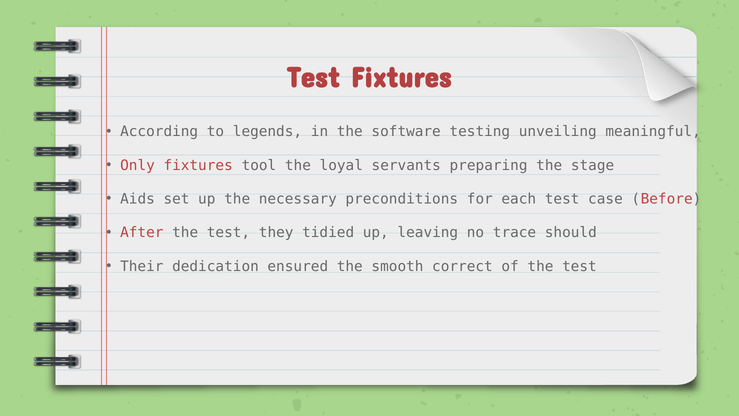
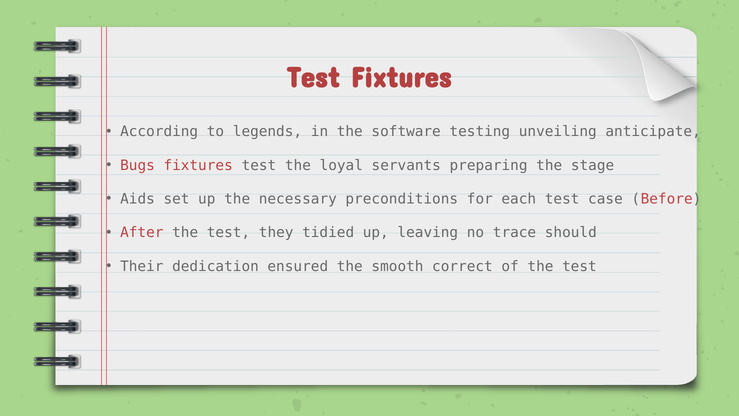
meaningful: meaningful -> anticipate
Only: Only -> Bugs
fixtures tool: tool -> test
